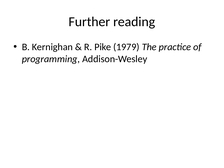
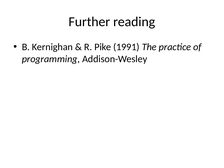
1979: 1979 -> 1991
